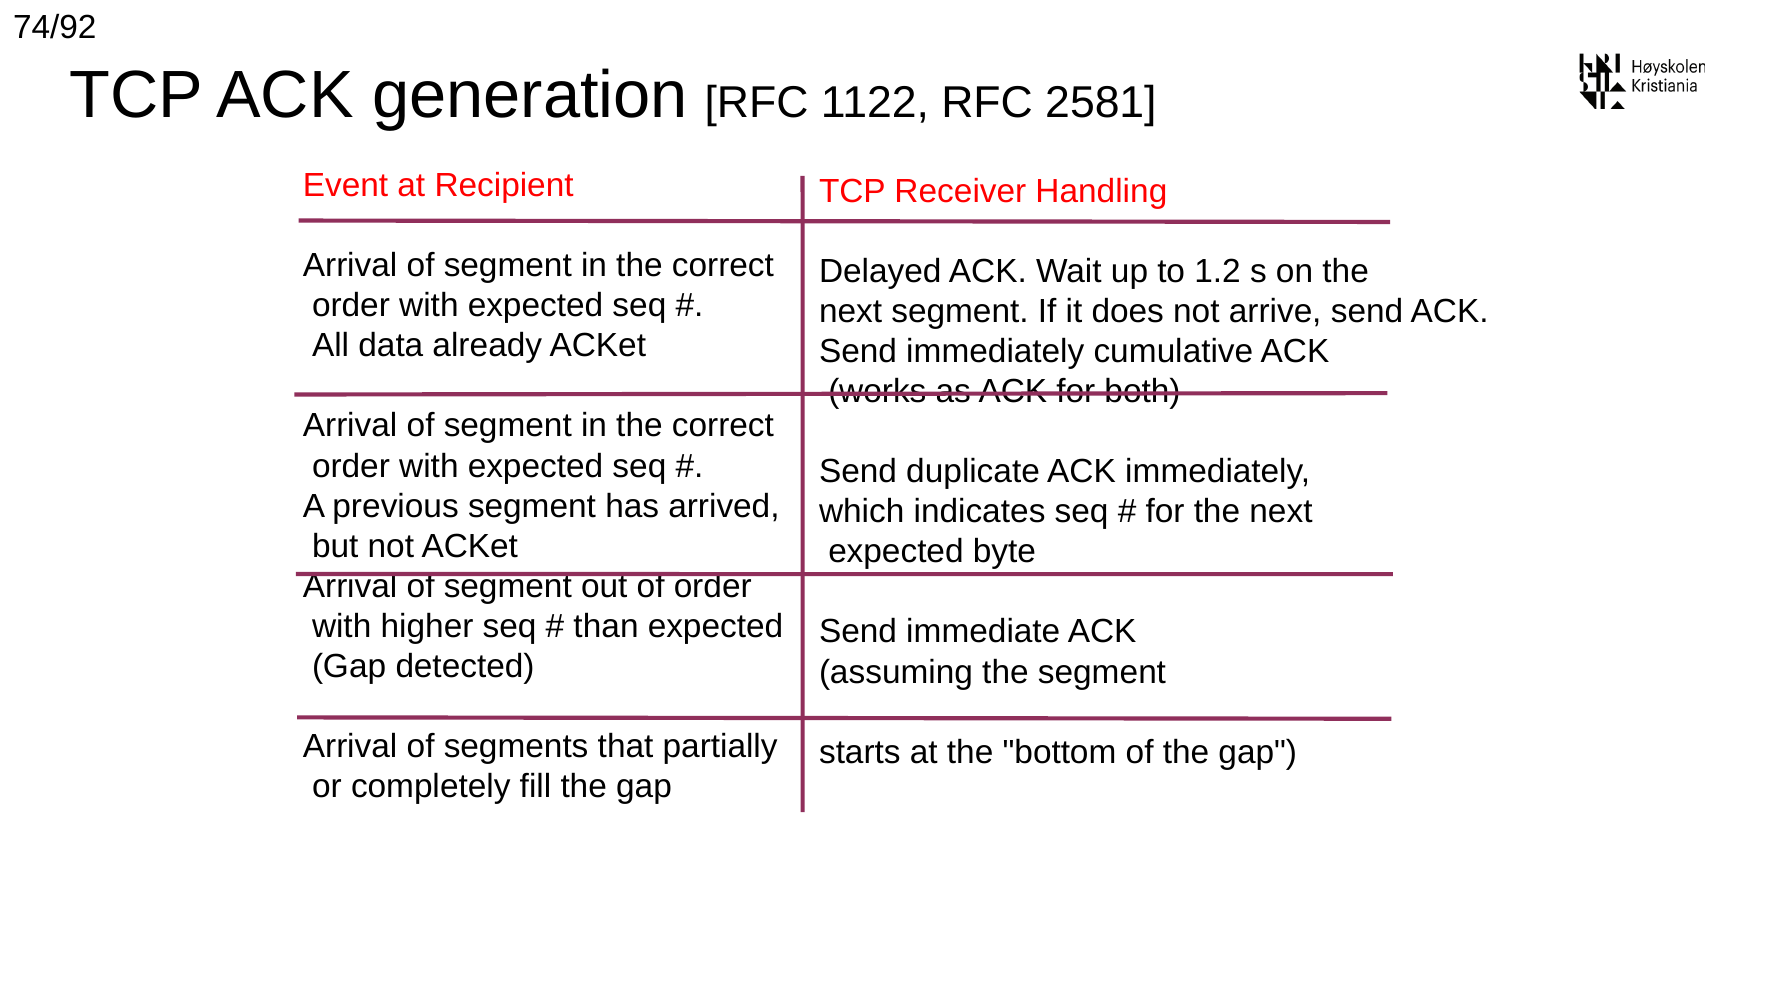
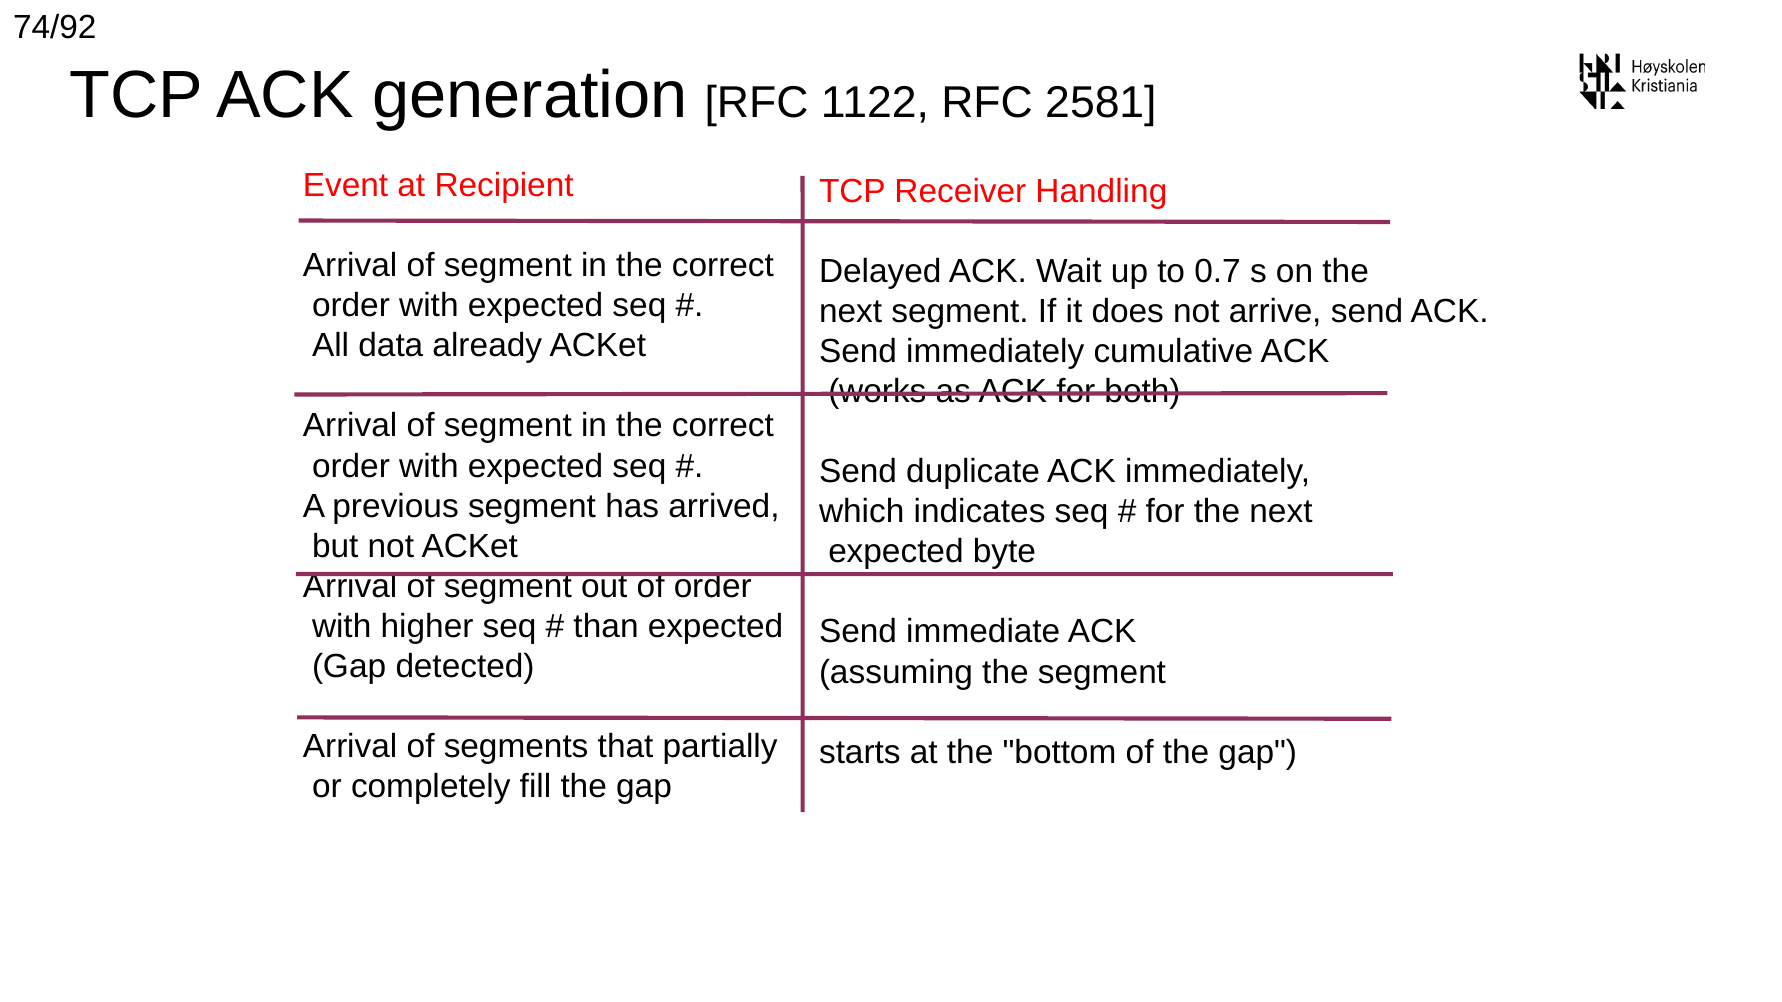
1.2: 1.2 -> 0.7
